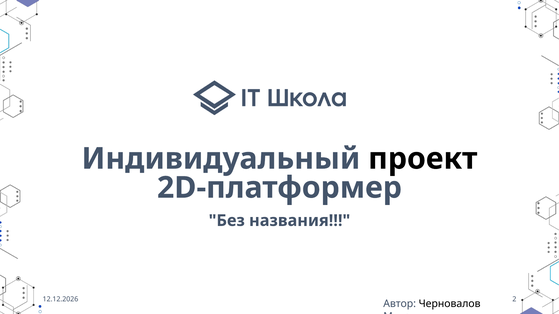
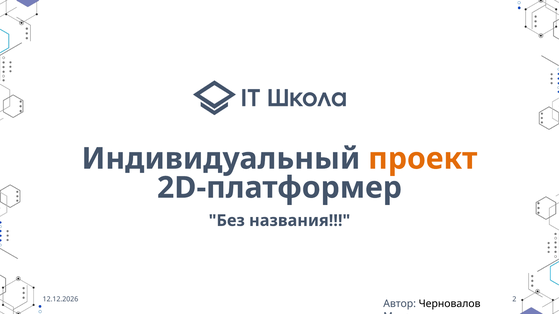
проект colour: black -> orange
